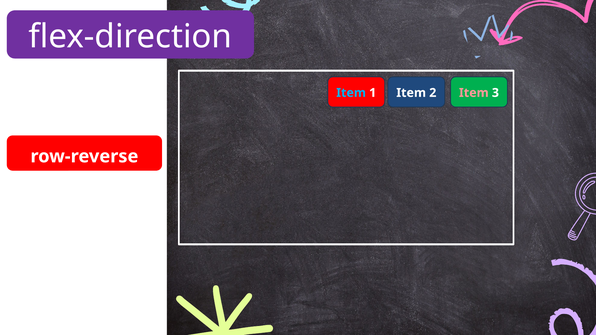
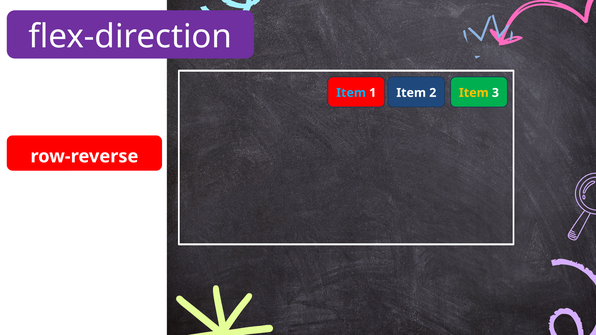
Item at (474, 93) colour: pink -> yellow
